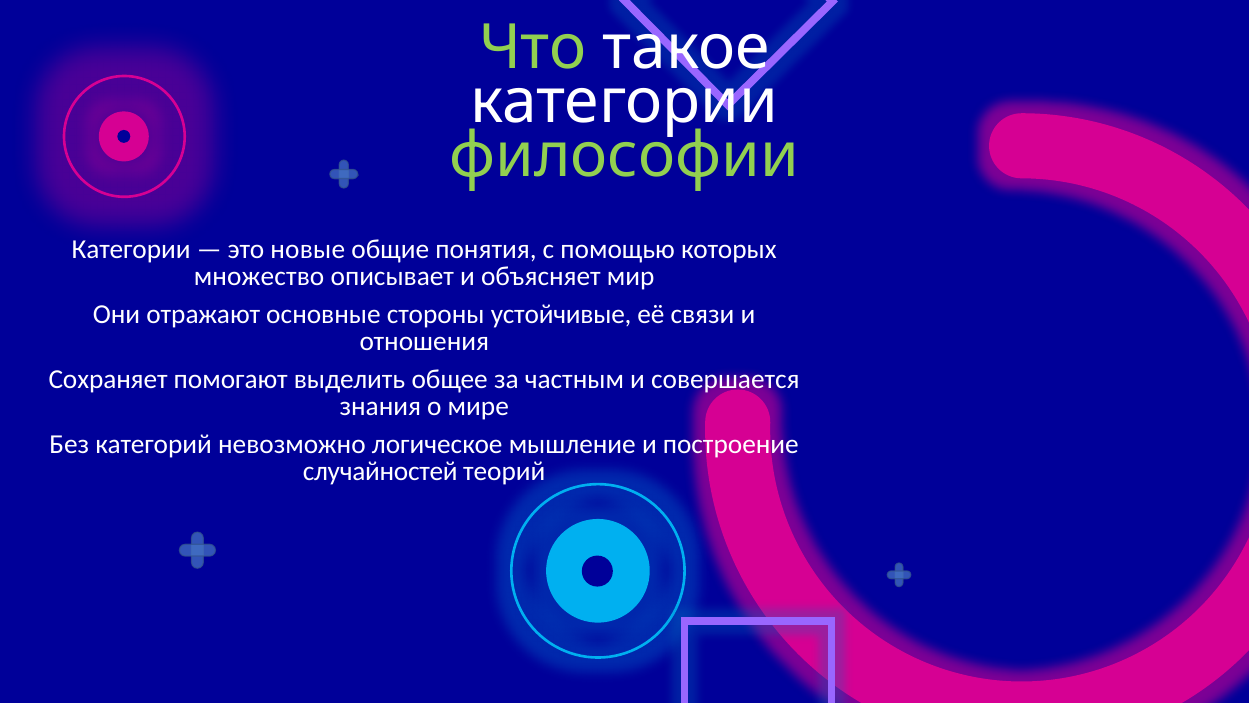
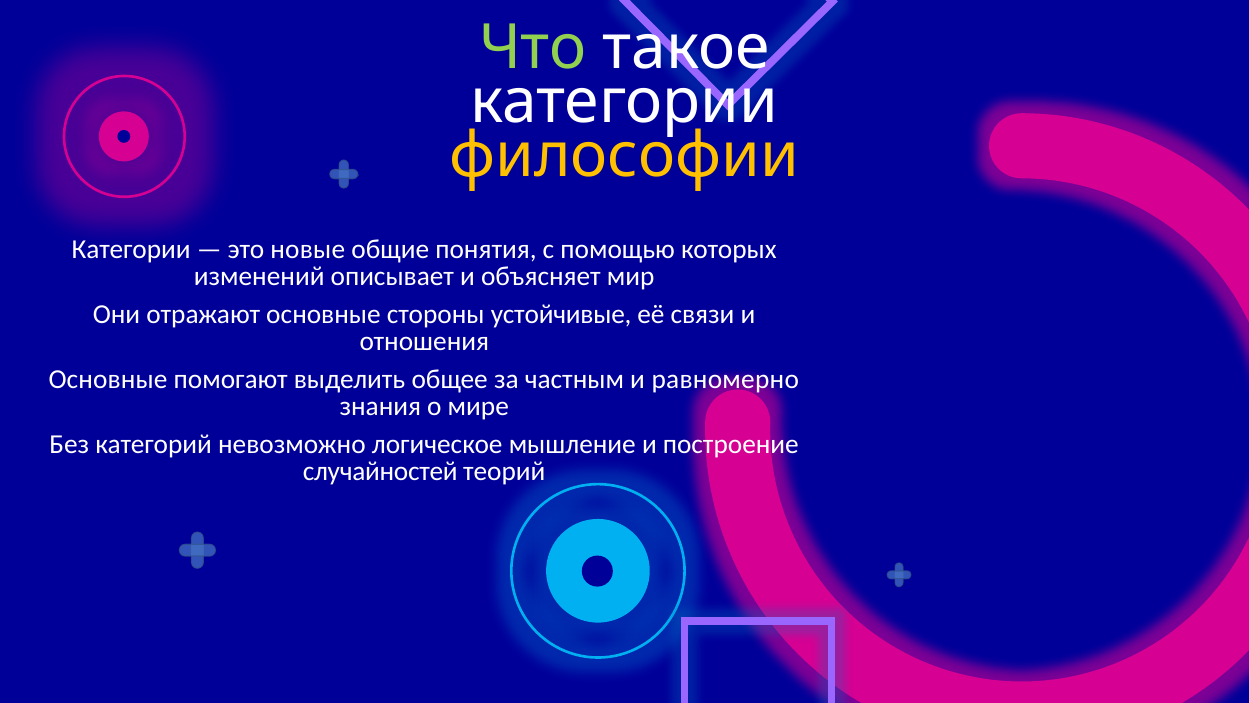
философии colour: light green -> yellow
множество: множество -> изменений
Сохраняет at (108, 379): Сохраняет -> Основные
совершается: совершается -> равномерно
